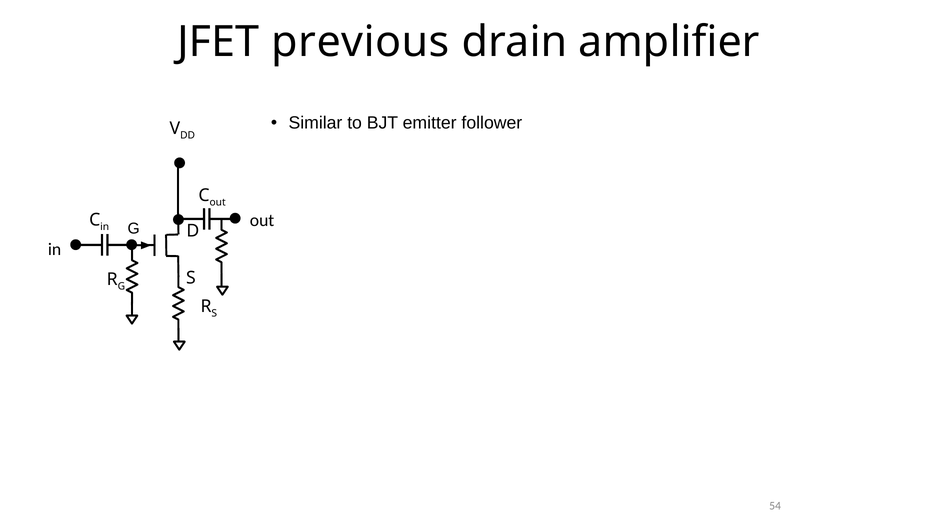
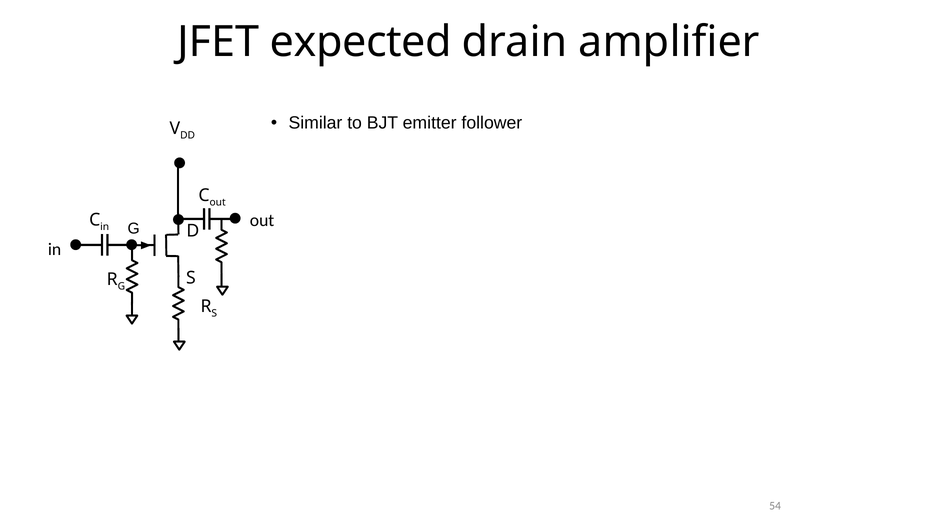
previous: previous -> expected
